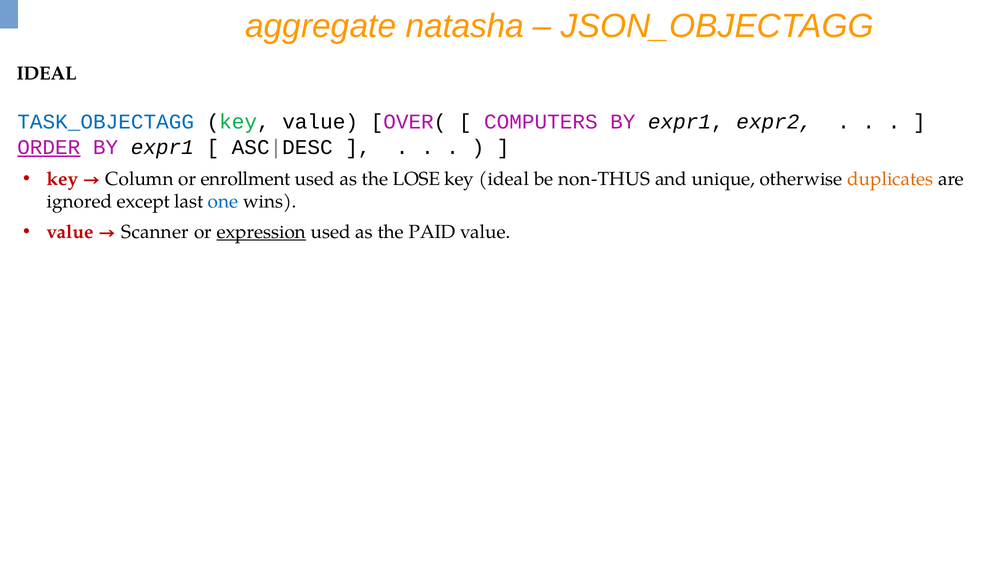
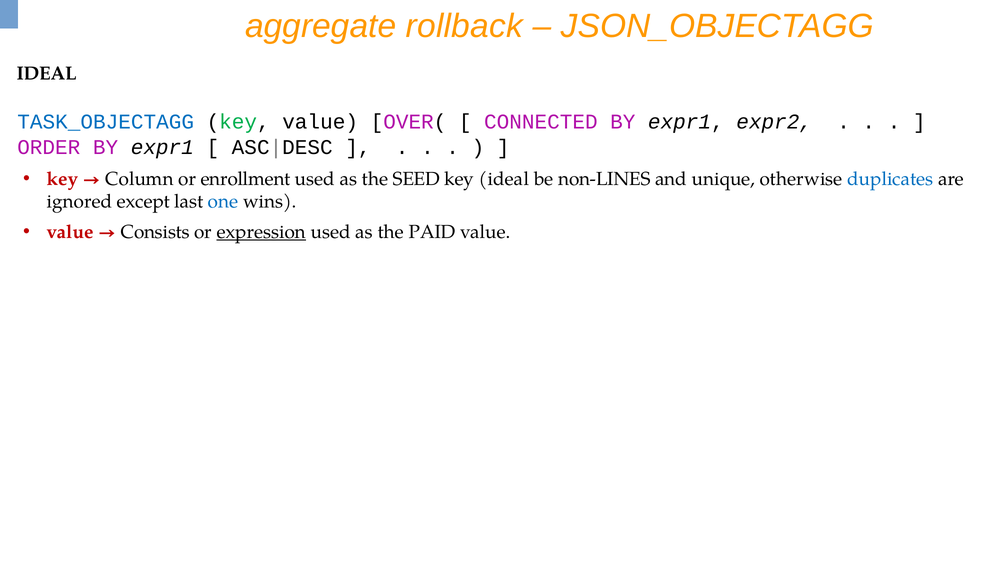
natasha: natasha -> rollback
COMPUTERS: COMPUTERS -> CONNECTED
ORDER underline: present -> none
LOSE: LOSE -> SEED
non-THUS: non-THUS -> non-LINES
duplicates colour: orange -> blue
Scanner: Scanner -> Consists
